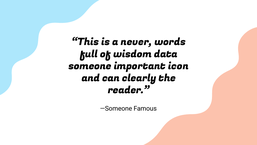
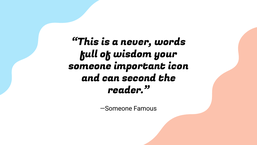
data: data -> your
clearly: clearly -> second
